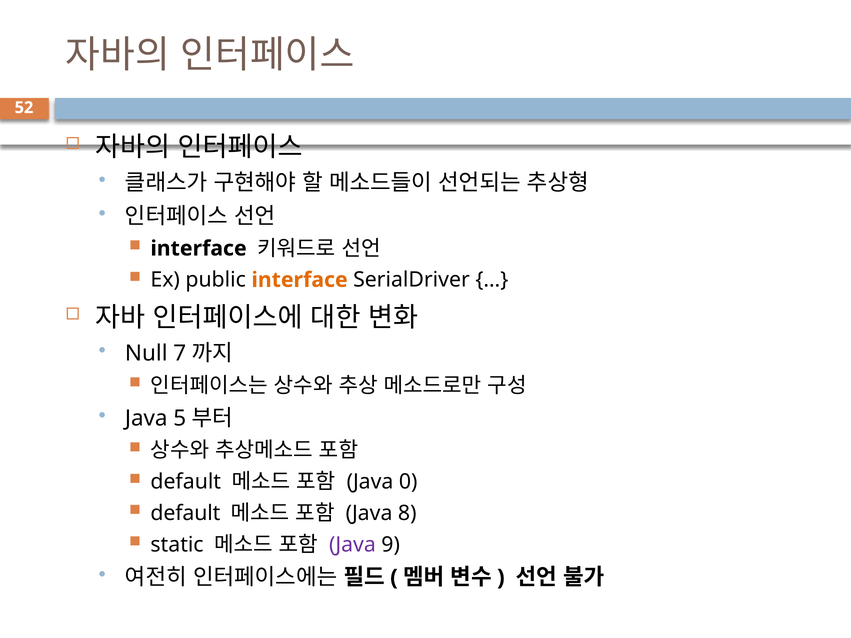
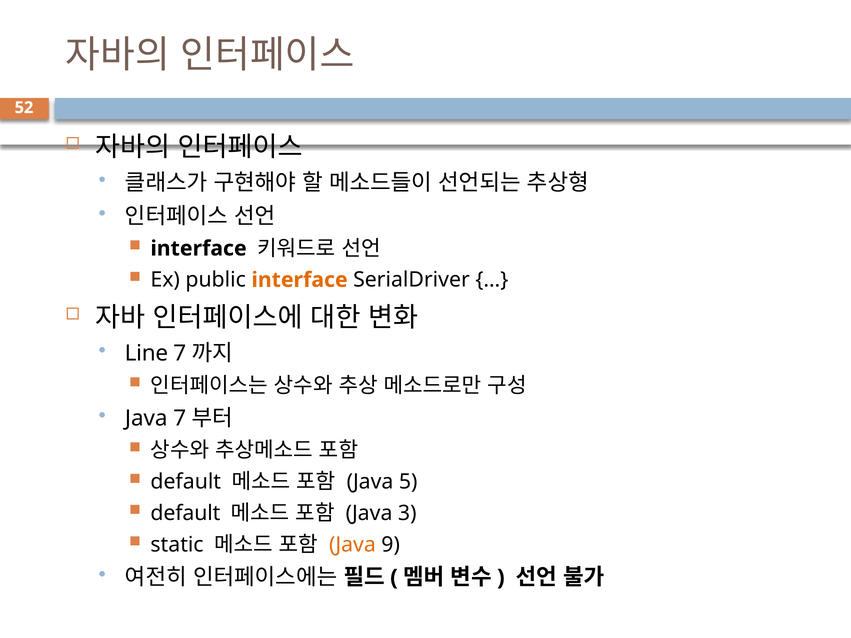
Null: Null -> Line
Java 5: 5 -> 7
0: 0 -> 5
8: 8 -> 3
Java at (352, 545) colour: purple -> orange
